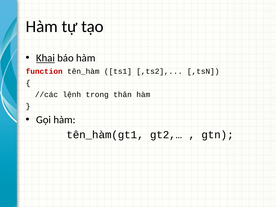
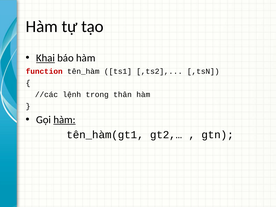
hàm at (64, 120) underline: none -> present
